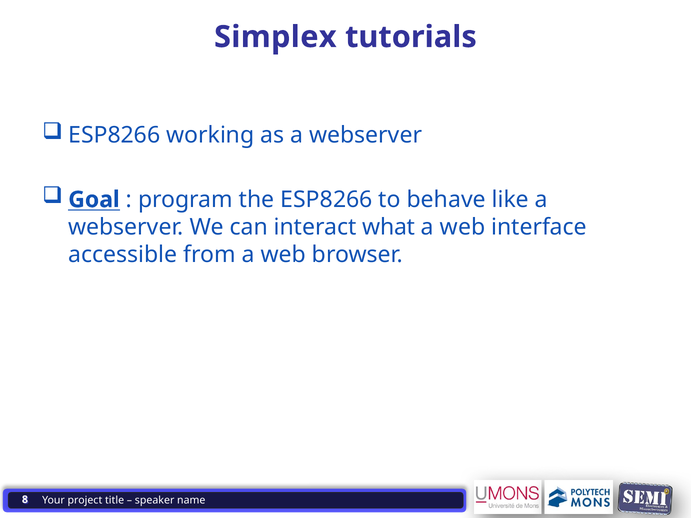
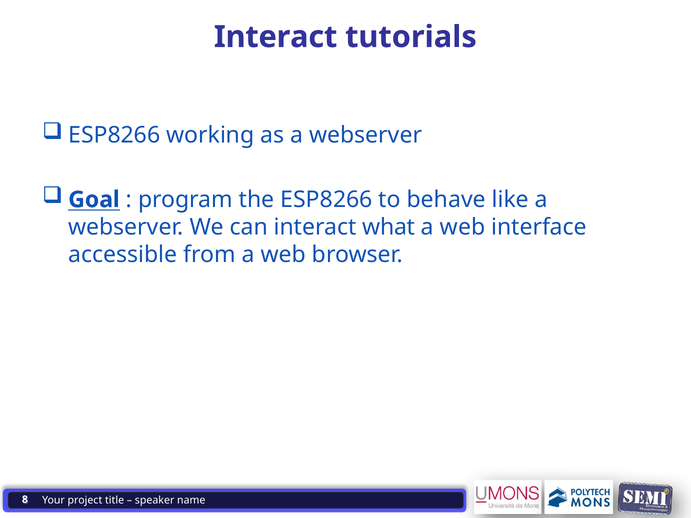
Simplex at (275, 37): Simplex -> Interact
